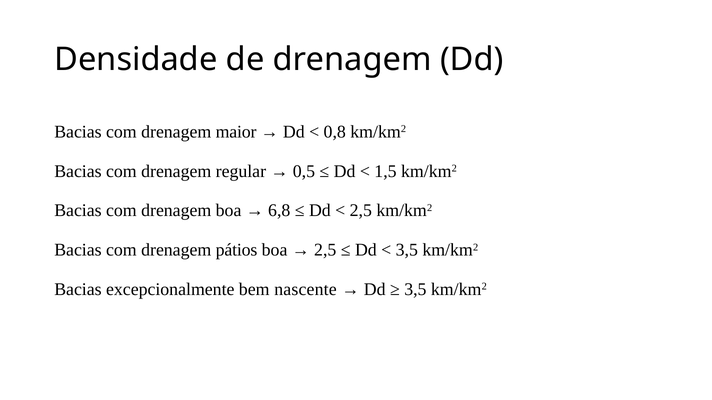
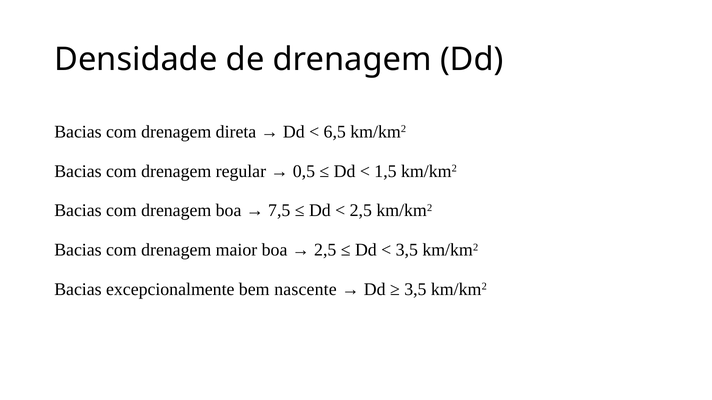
maior: maior -> direta
0,8: 0,8 -> 6,5
6,8: 6,8 -> 7,5
pátios: pátios -> maior
